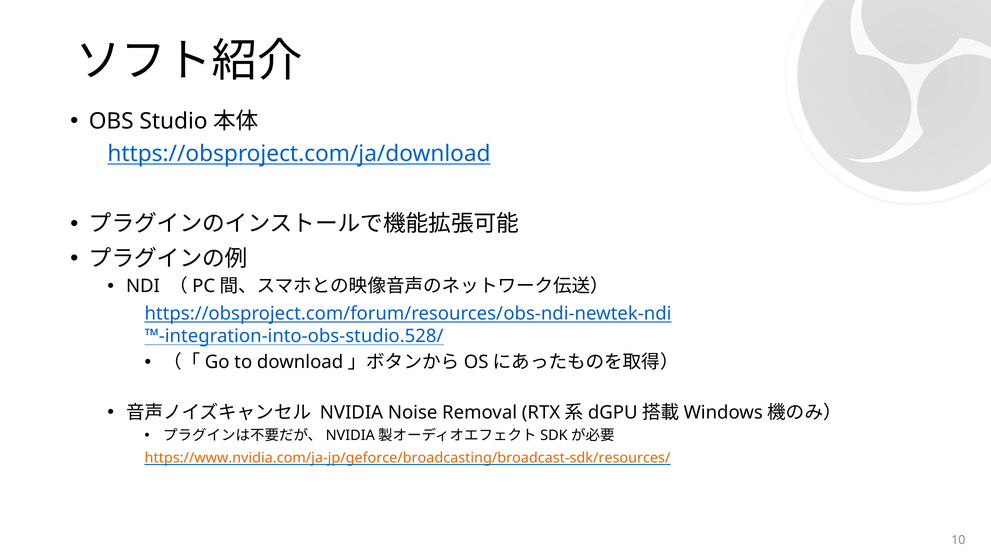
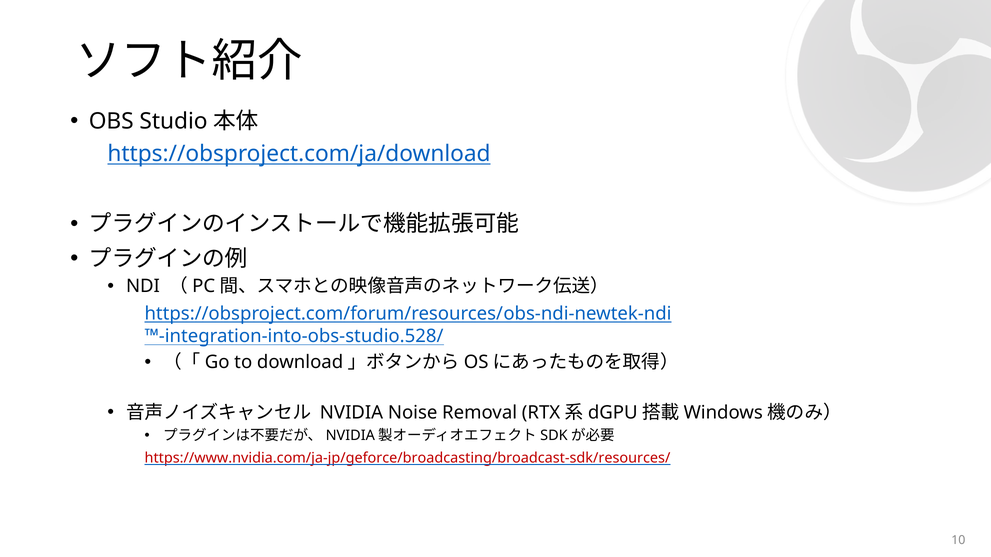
https://www.nvidia.com/ja-jp/geforce/broadcasting/broadcast-sdk/resources/ colour: orange -> red
